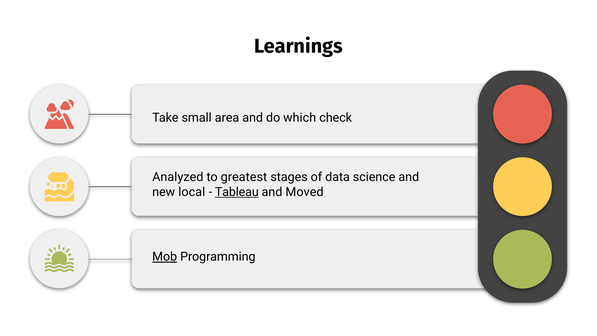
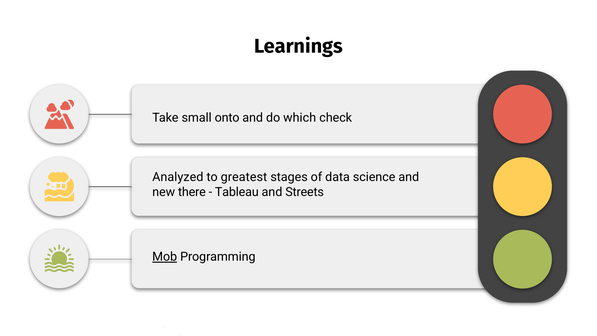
area: area -> onto
local: local -> there
Tableau underline: present -> none
Moved: Moved -> Streets
